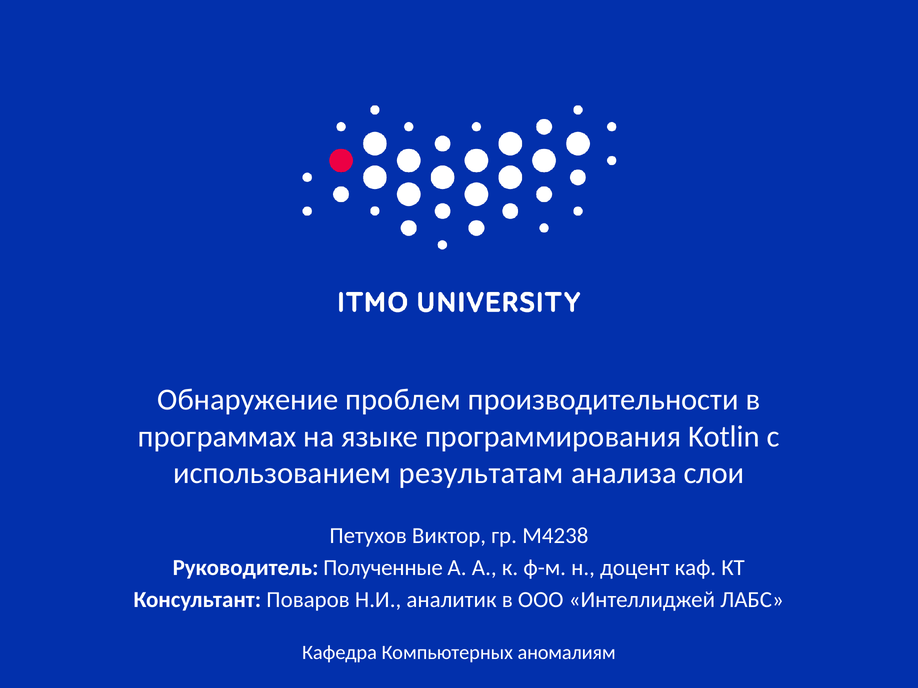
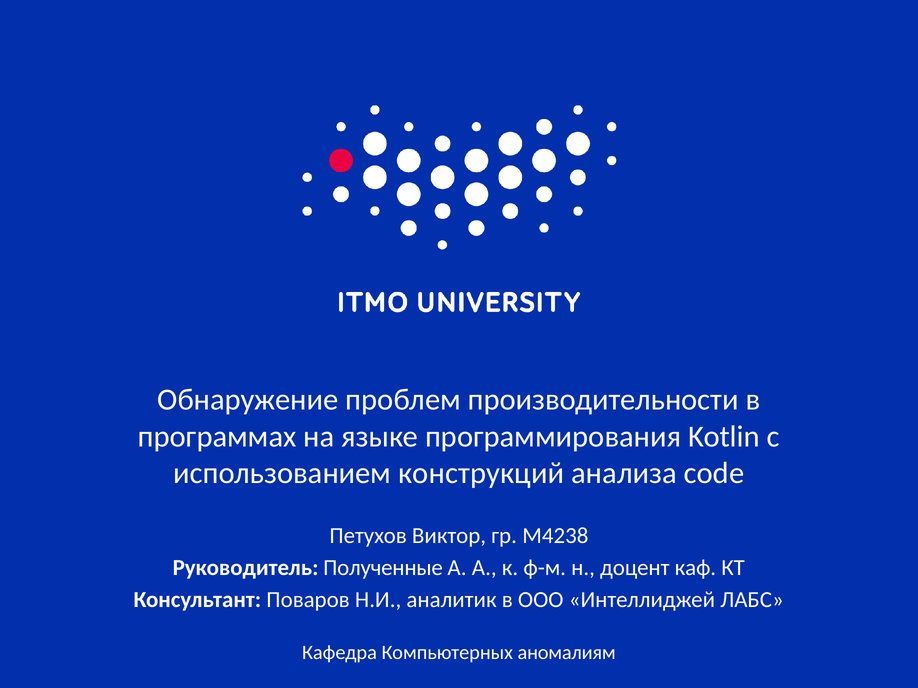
результатам: результатам -> конструкций
слои: слои -> code
